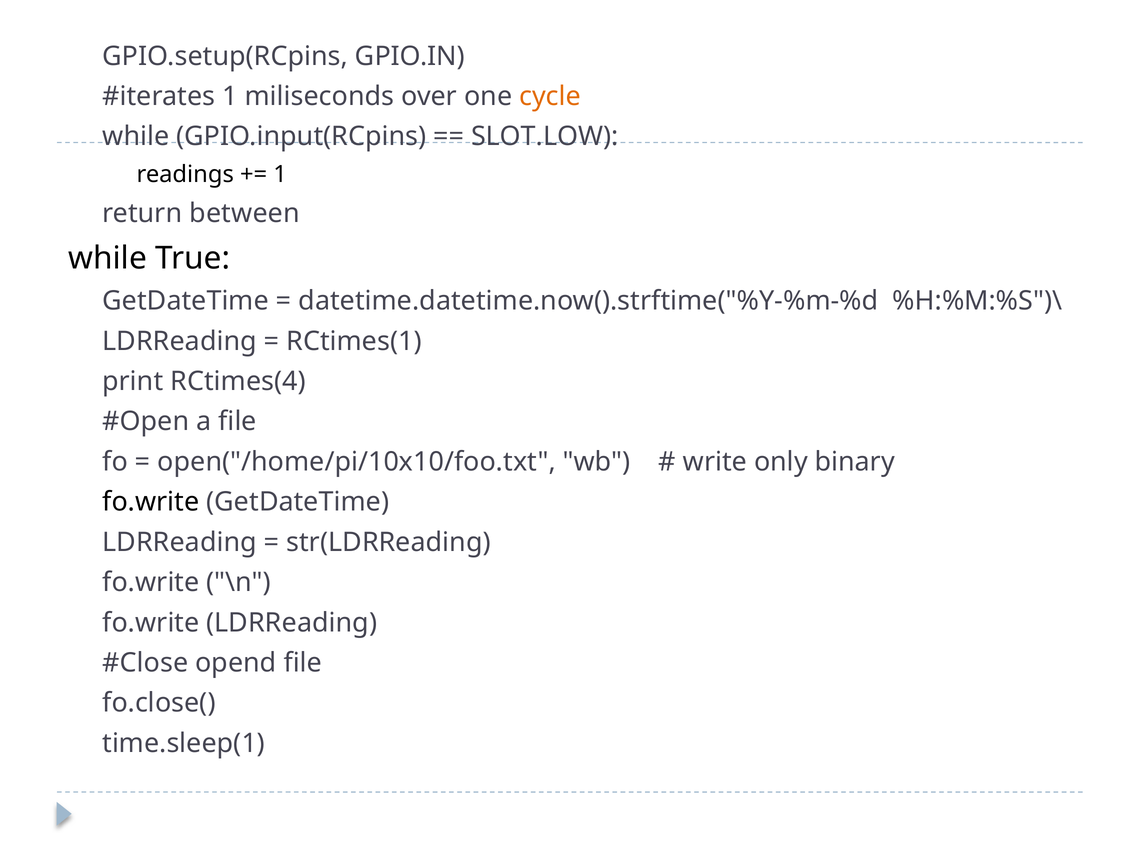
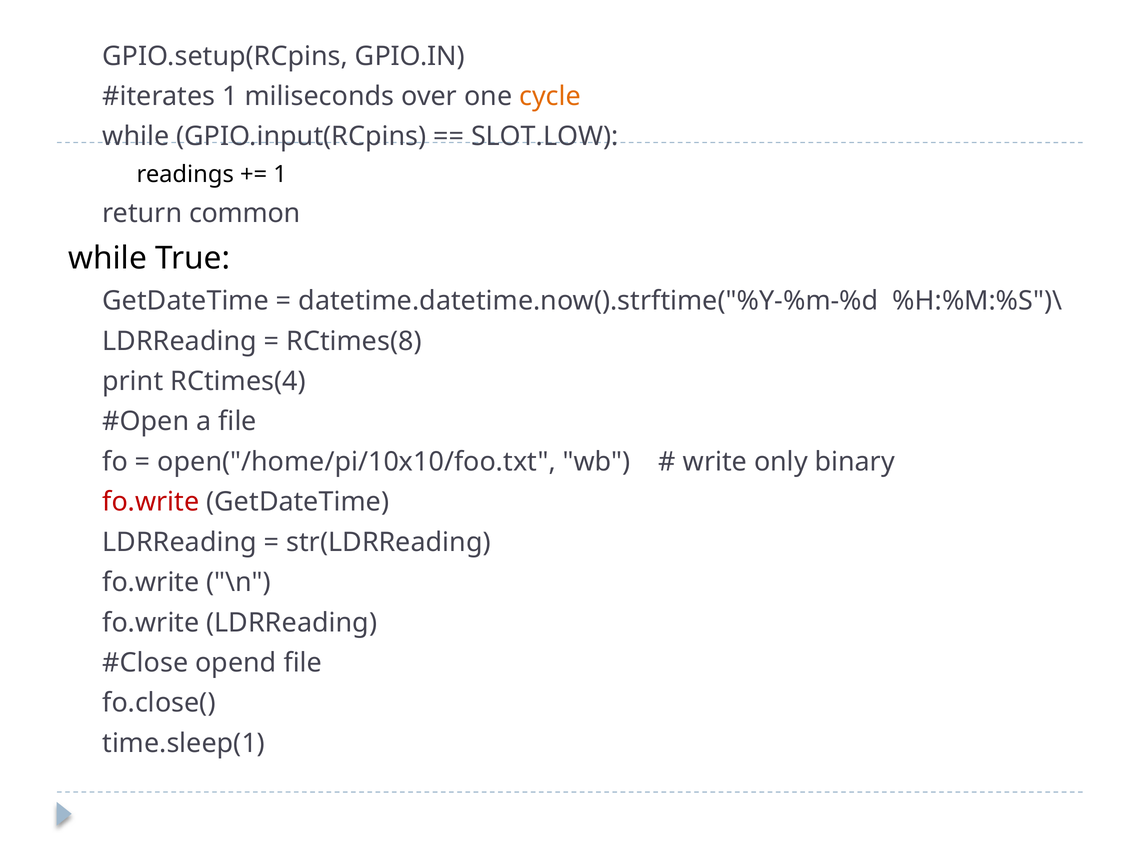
between: between -> common
RCtimes(1: RCtimes(1 -> RCtimes(8
fo.write at (151, 502) colour: black -> red
